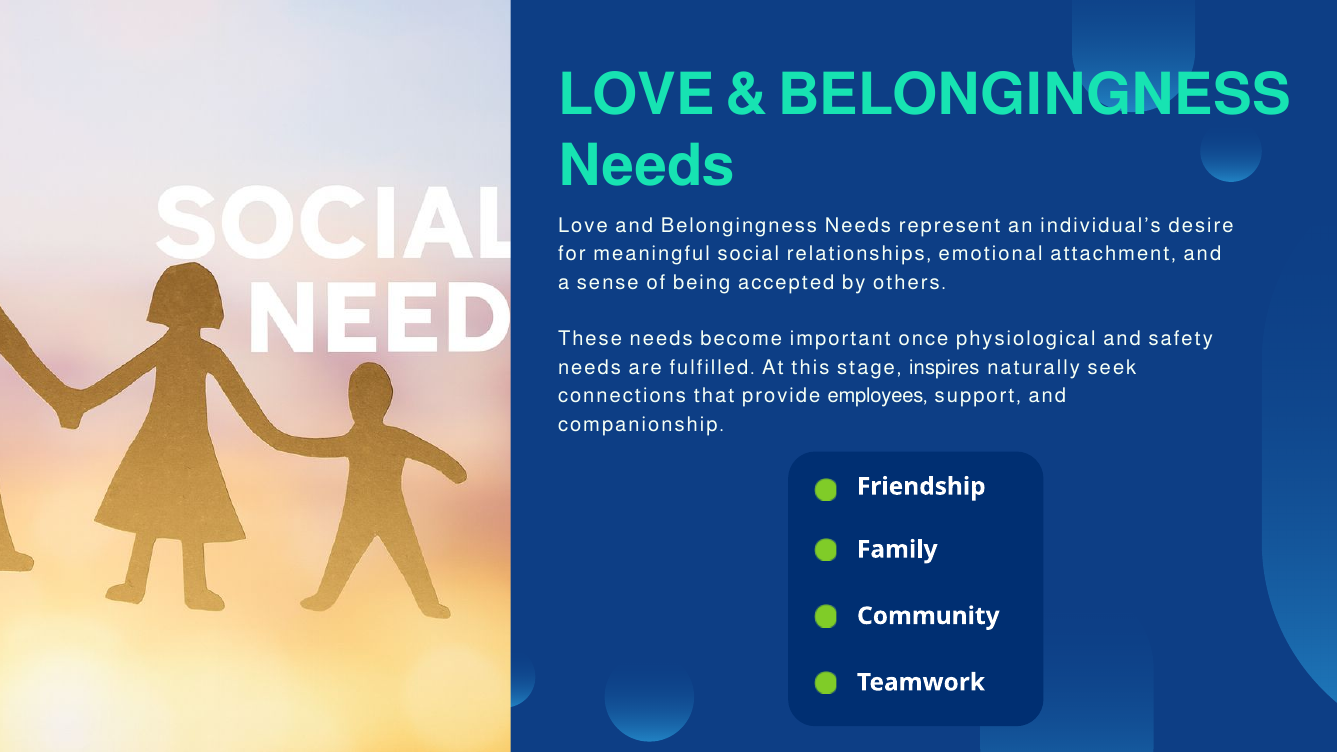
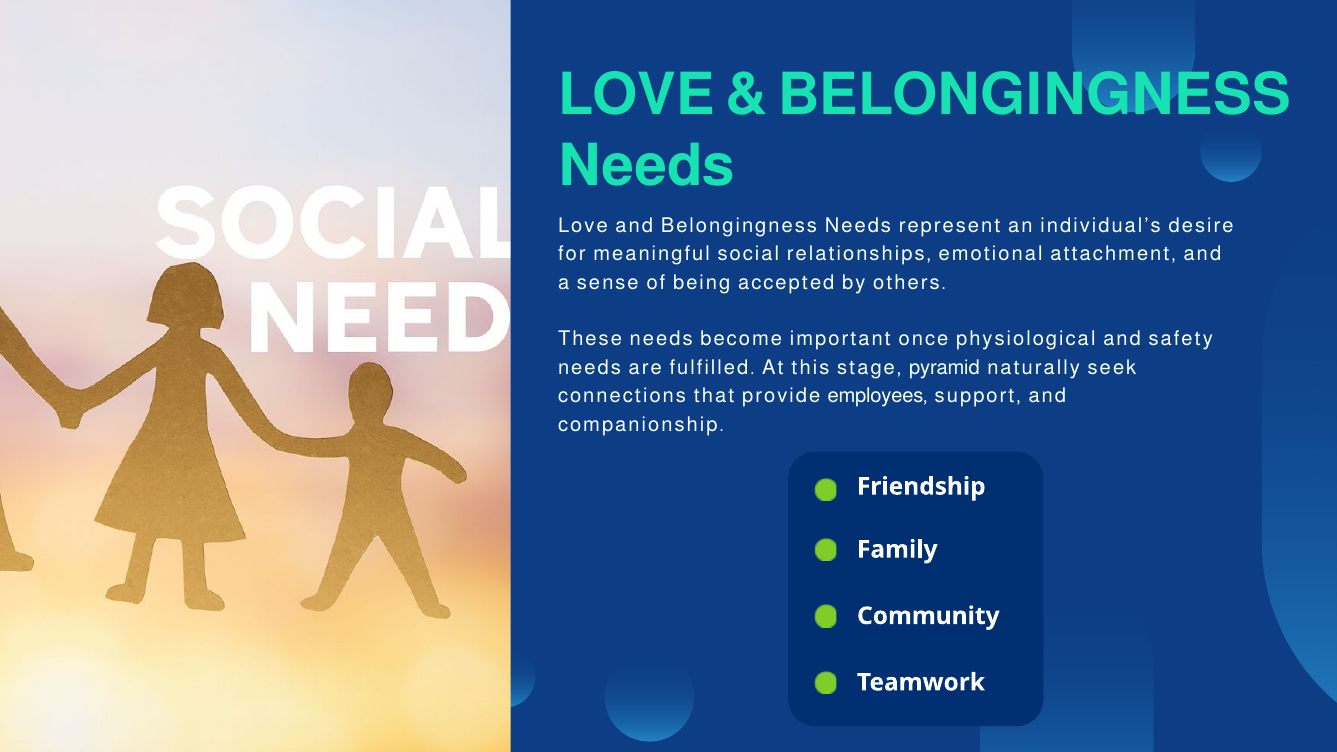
inspires: inspires -> pyramid
